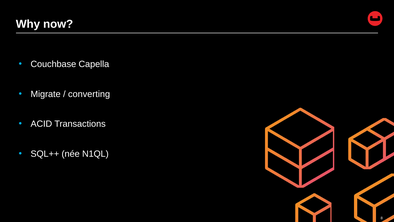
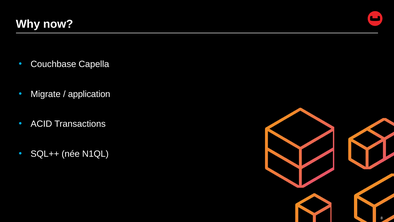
converting: converting -> application
